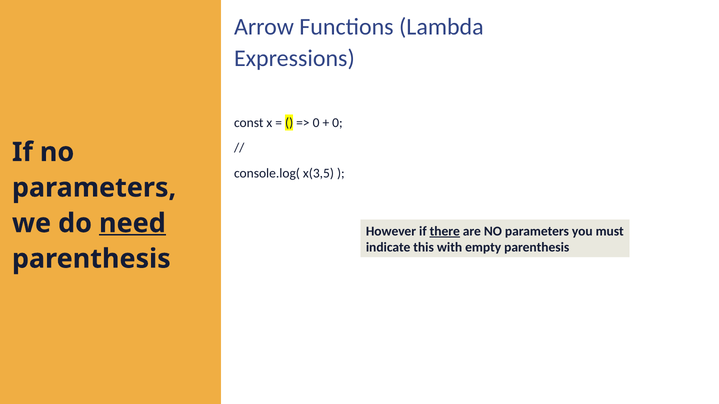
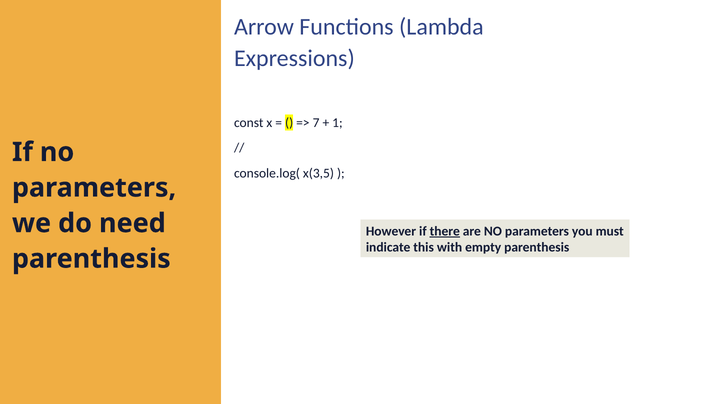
0 at (316, 123): 0 -> 7
0 at (337, 123): 0 -> 1
need underline: present -> none
